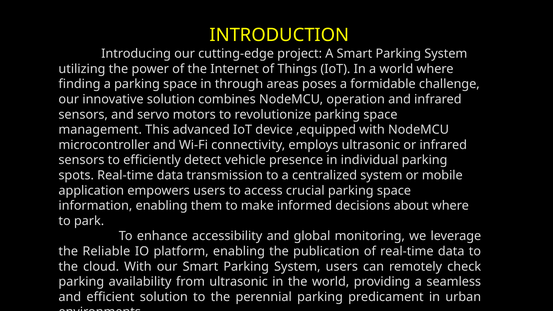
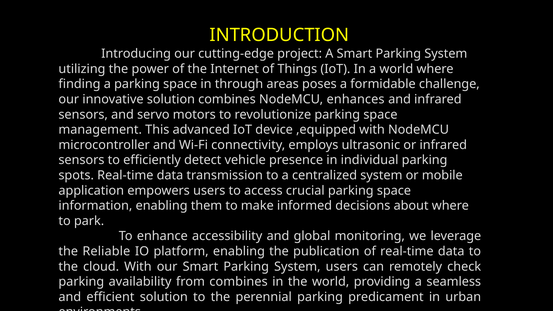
operation: operation -> enhances
from ultrasonic: ultrasonic -> combines
